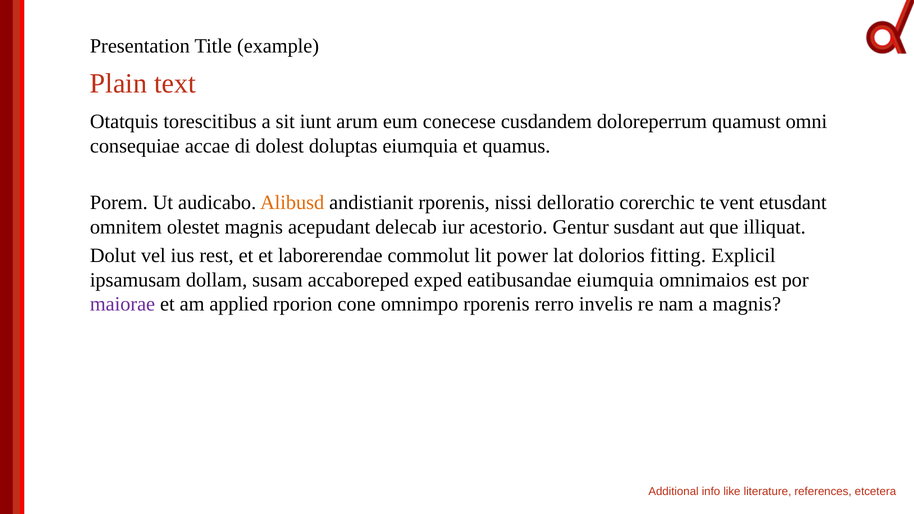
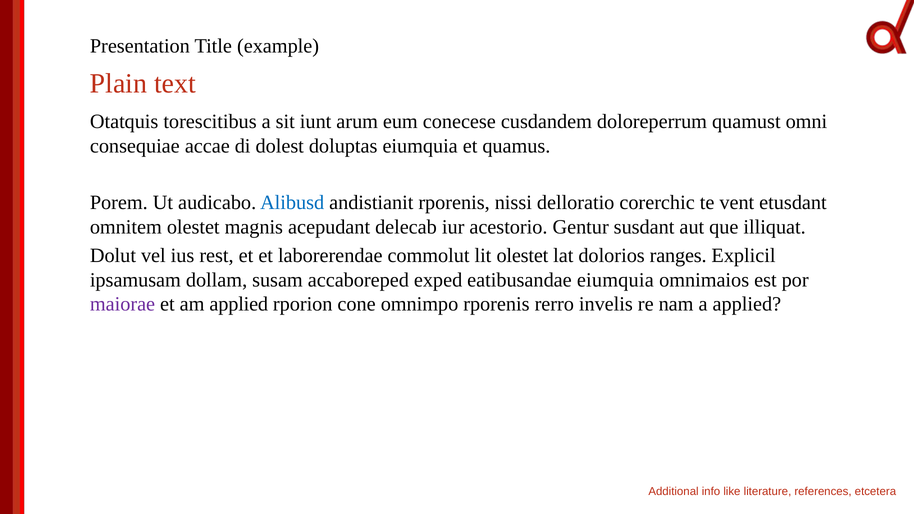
Alibusd colour: orange -> blue
lit power: power -> olestet
fitting: fitting -> ranges
a magnis: magnis -> applied
